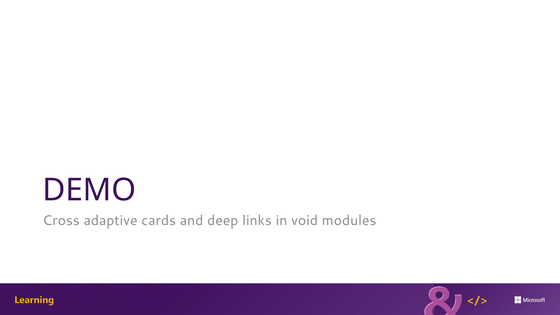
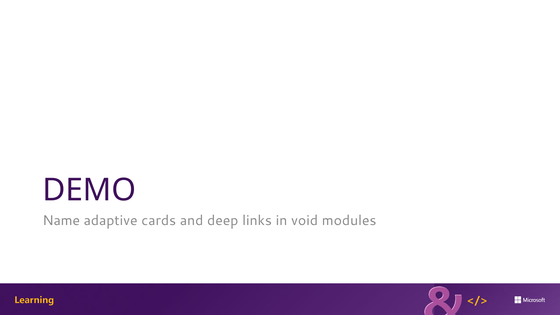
Cross: Cross -> Name
